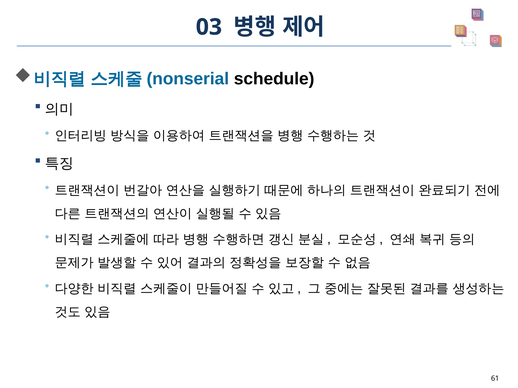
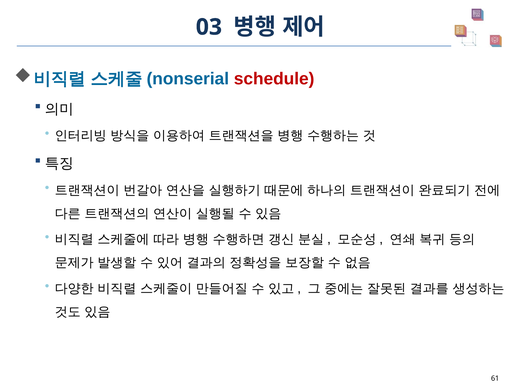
schedule colour: black -> red
